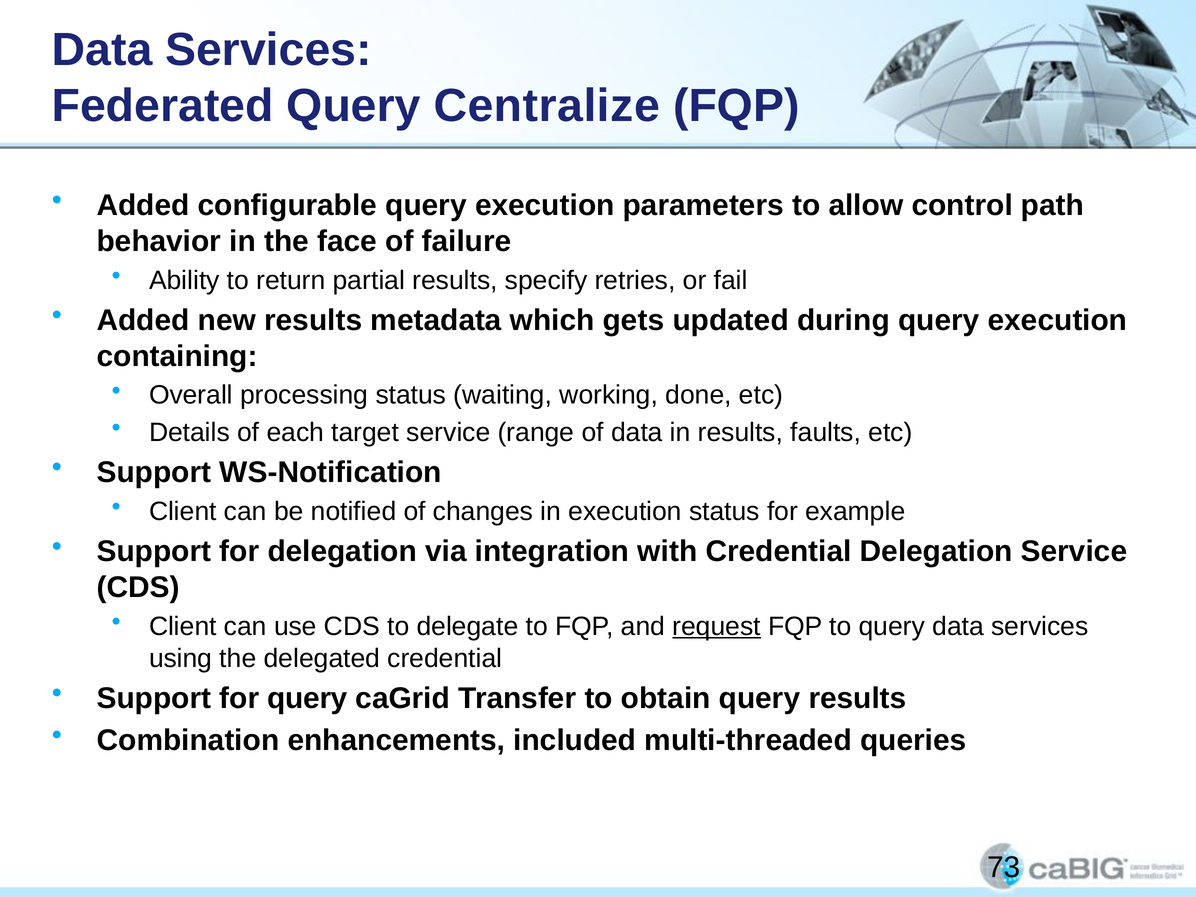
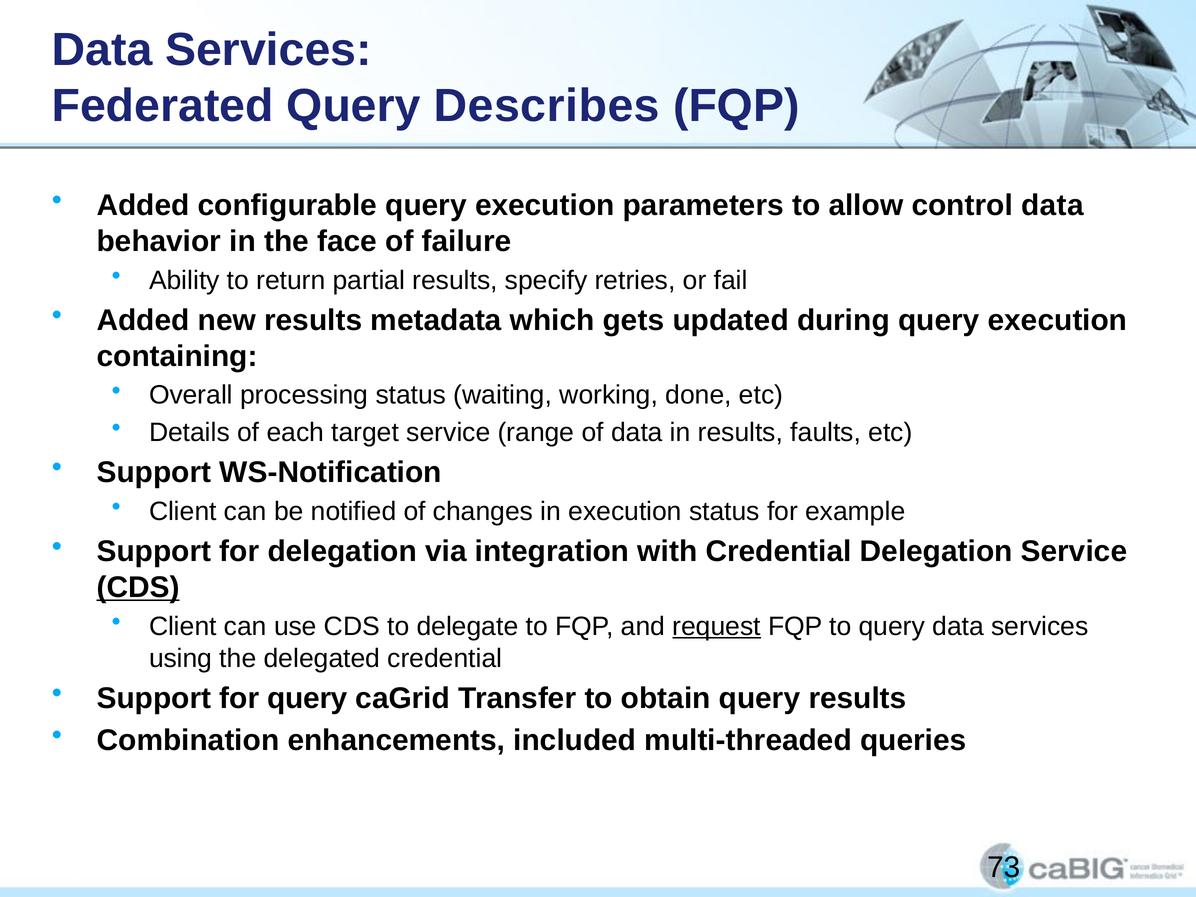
Centralize: Centralize -> Describes
control path: path -> data
CDS at (138, 587) underline: none -> present
